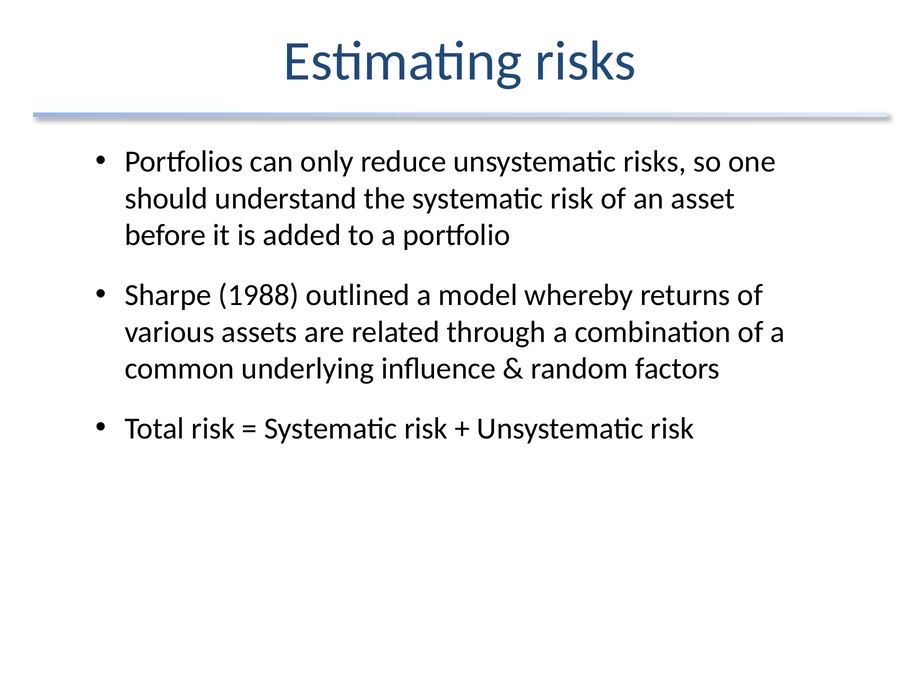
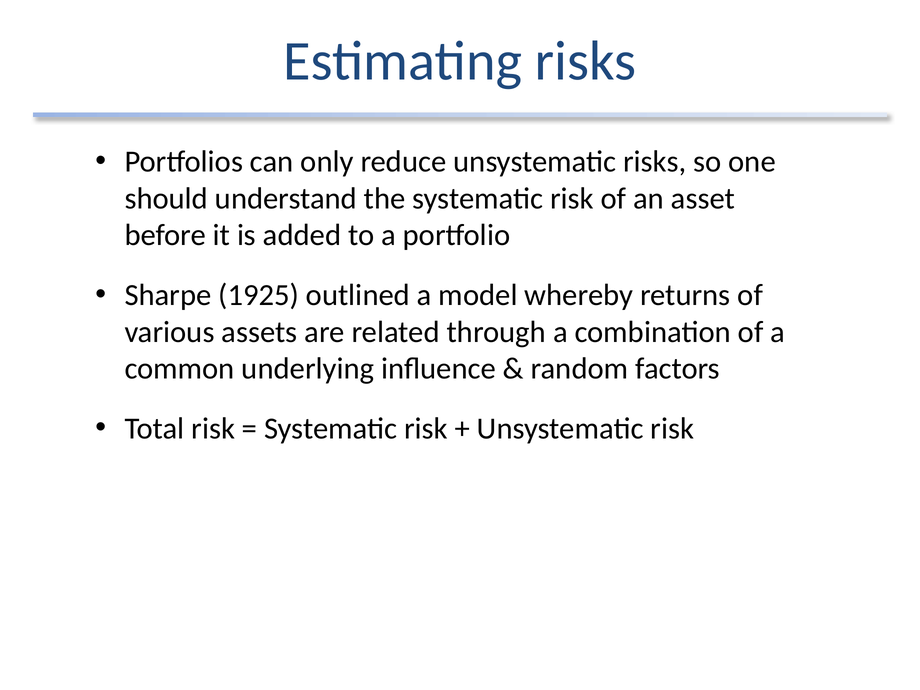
1988: 1988 -> 1925
